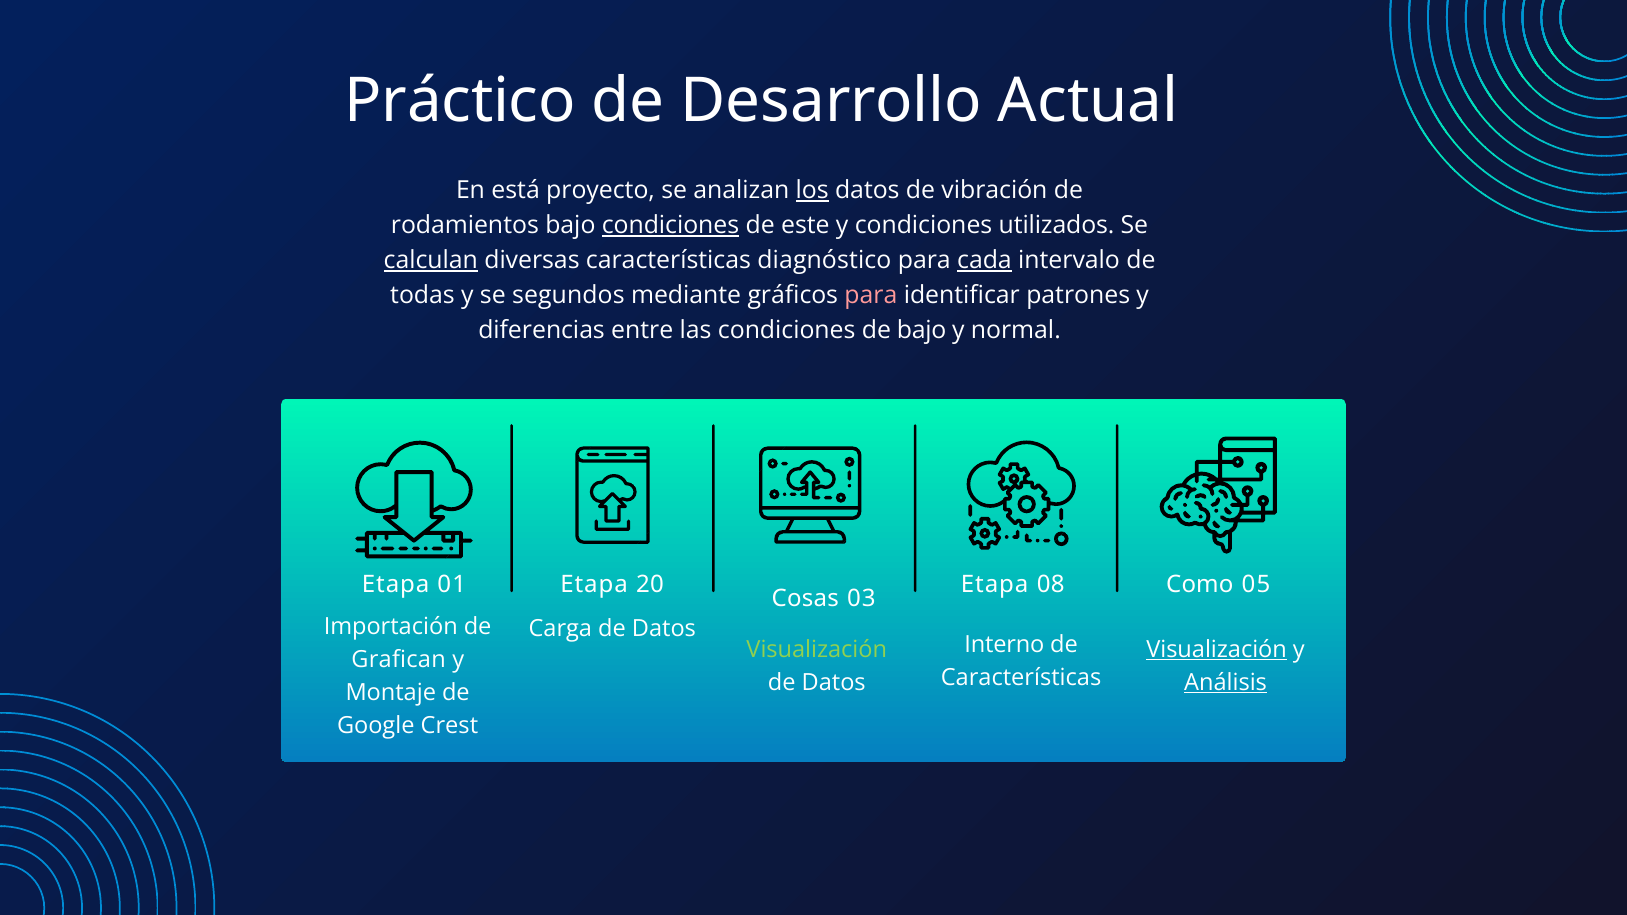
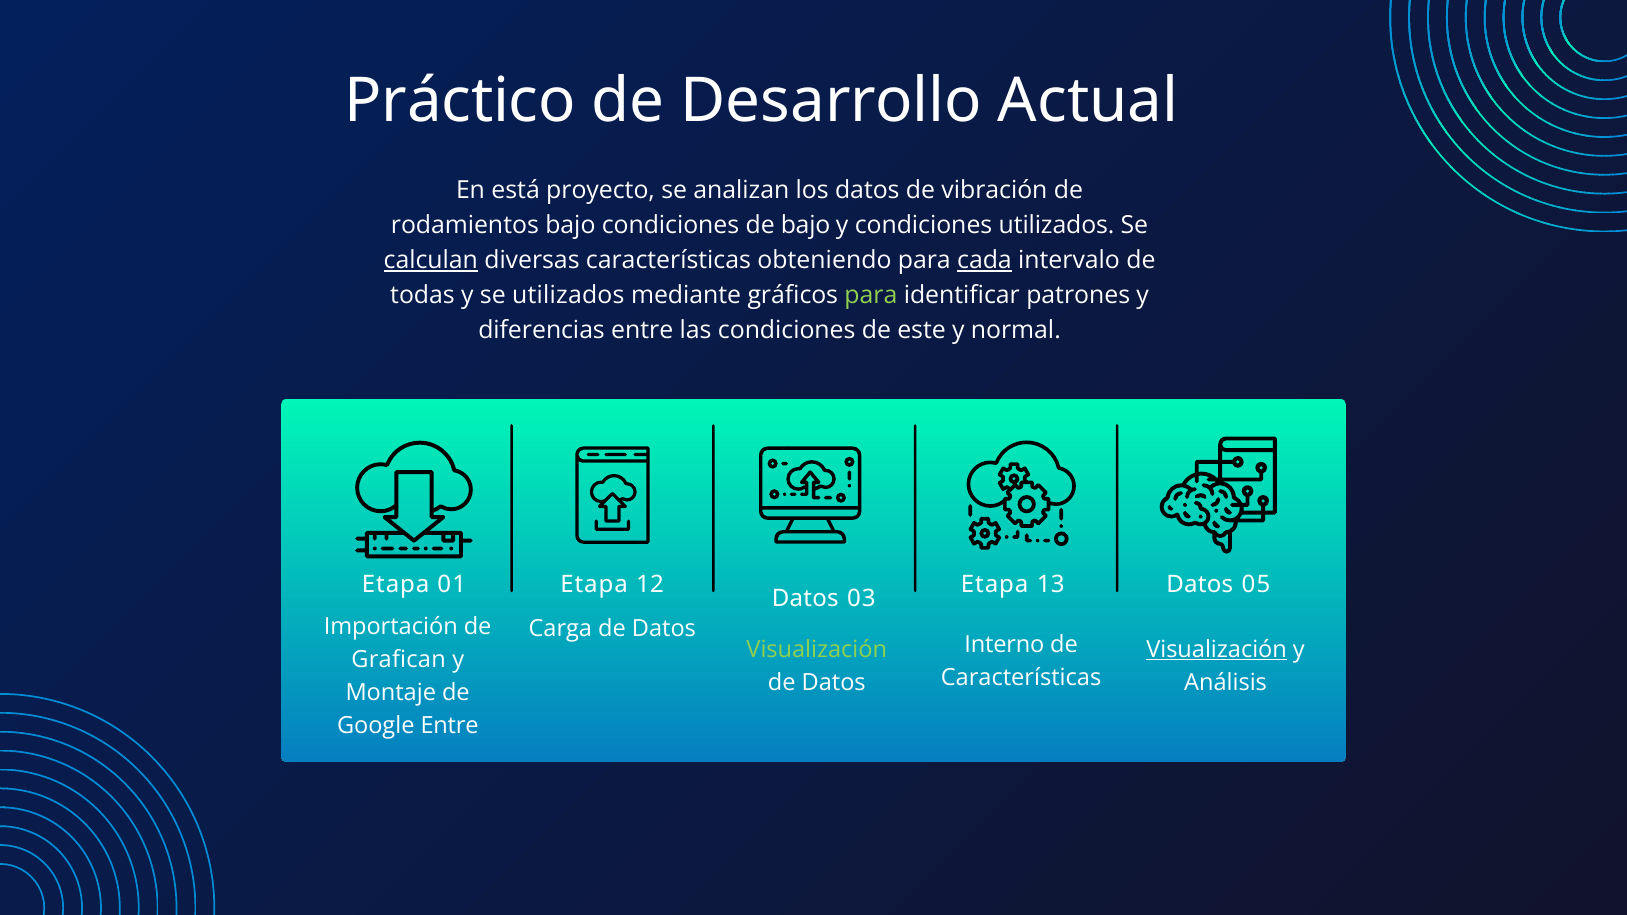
los underline: present -> none
condiciones at (670, 225) underline: present -> none
de este: este -> bajo
diagnóstico: diagnóstico -> obteniendo
se segundos: segundos -> utilizados
para at (871, 295) colour: pink -> light green
de bajo: bajo -> este
20: 20 -> 12
08: 08 -> 13
Como at (1200, 584): Como -> Datos
Cosas at (805, 599): Cosas -> Datos
Análisis underline: present -> none
Google Crest: Crest -> Entre
